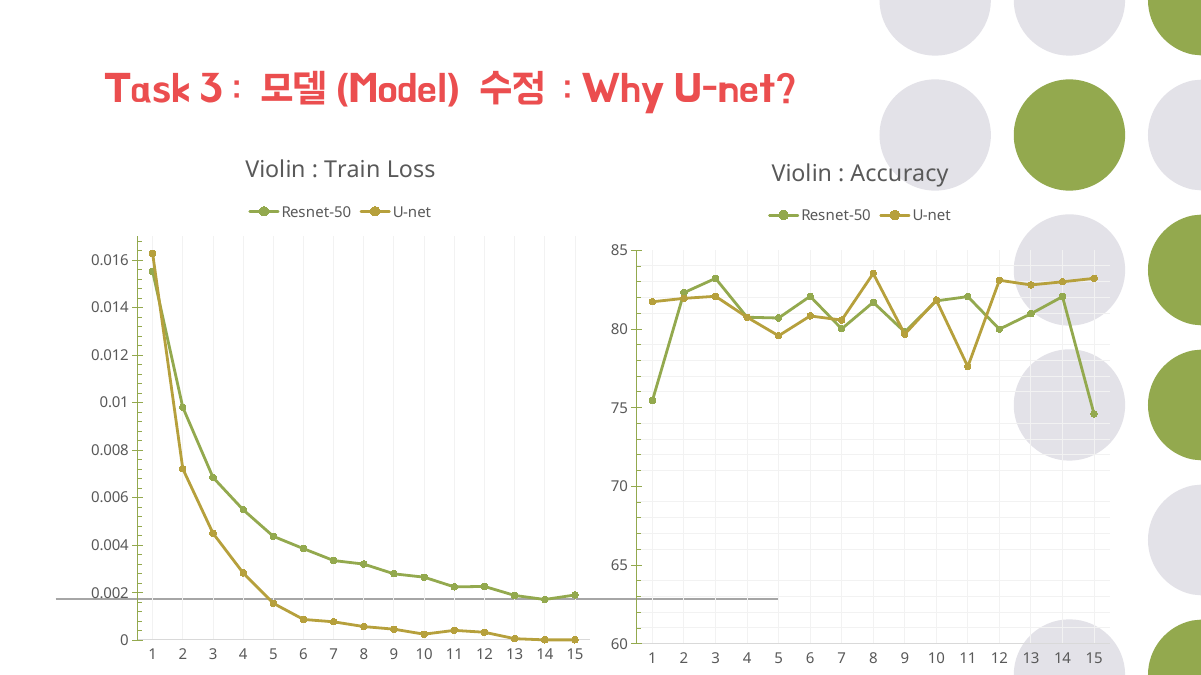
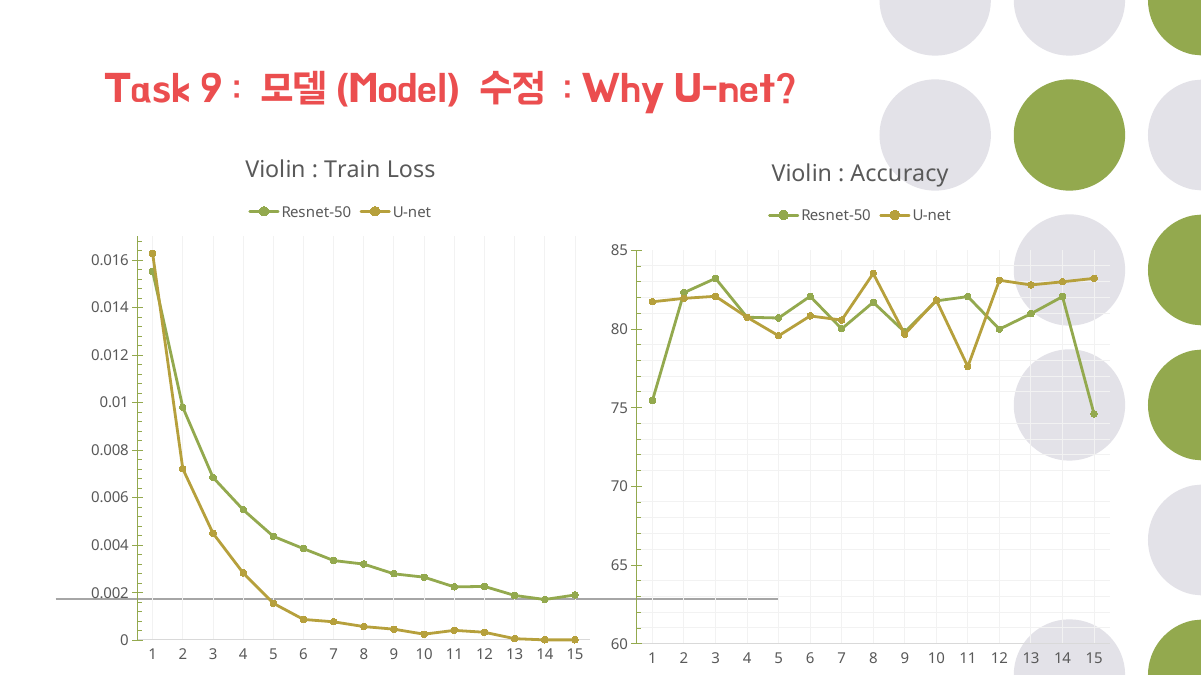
Task 3: 3 -> 9
